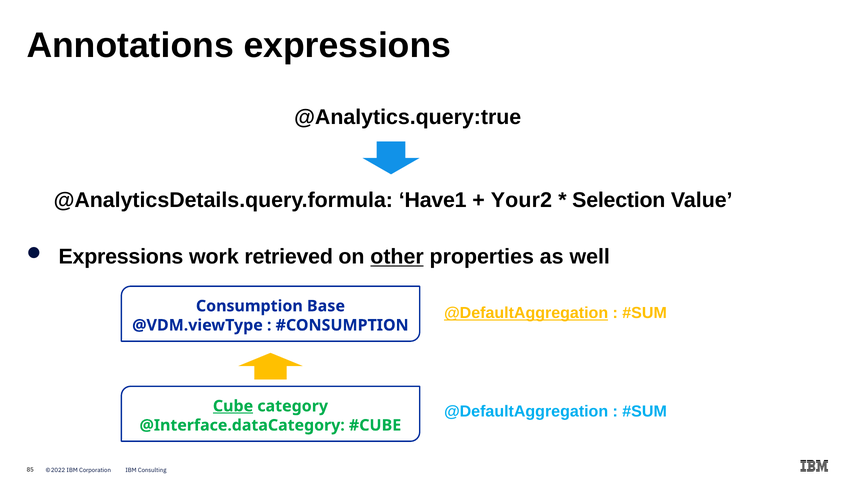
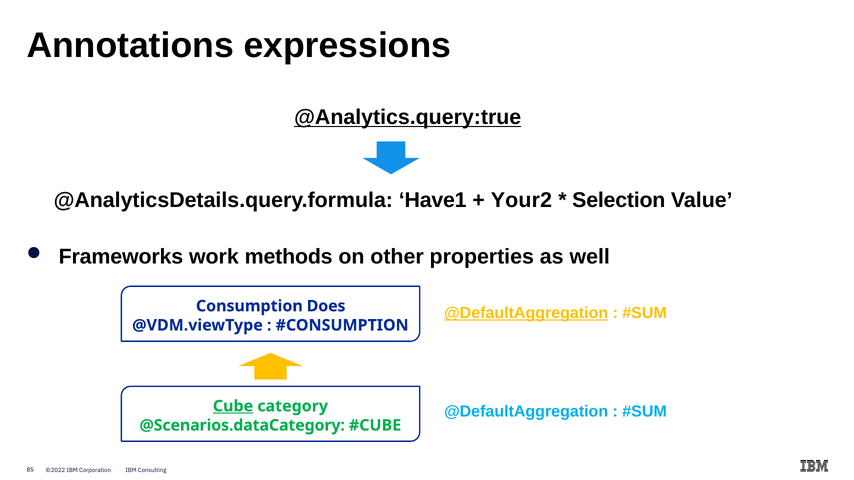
@Analytics.query:true underline: none -> present
Expressions at (121, 257): Expressions -> Frameworks
retrieved: retrieved -> methods
other underline: present -> none
Base: Base -> Does
@Interface.dataCategory: @Interface.dataCategory -> @Scenarios.dataCategory
